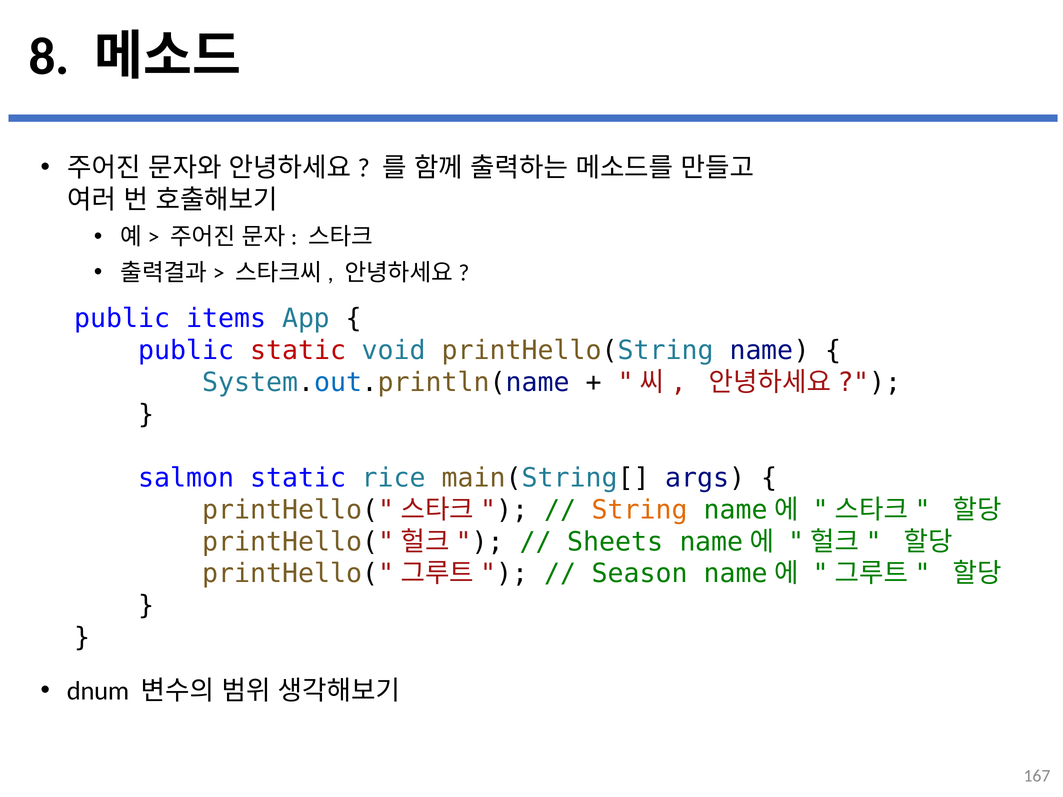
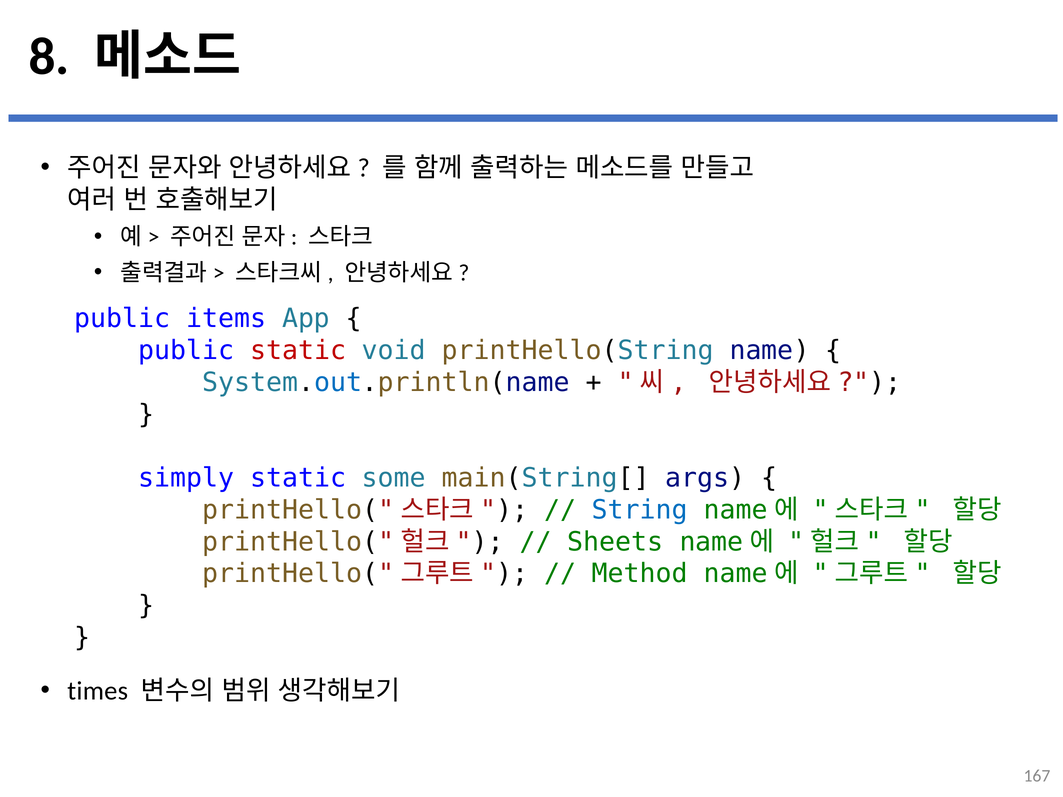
salmon: salmon -> simply
rice: rice -> some
String colour: orange -> blue
Season: Season -> Method
dnum: dnum -> times
